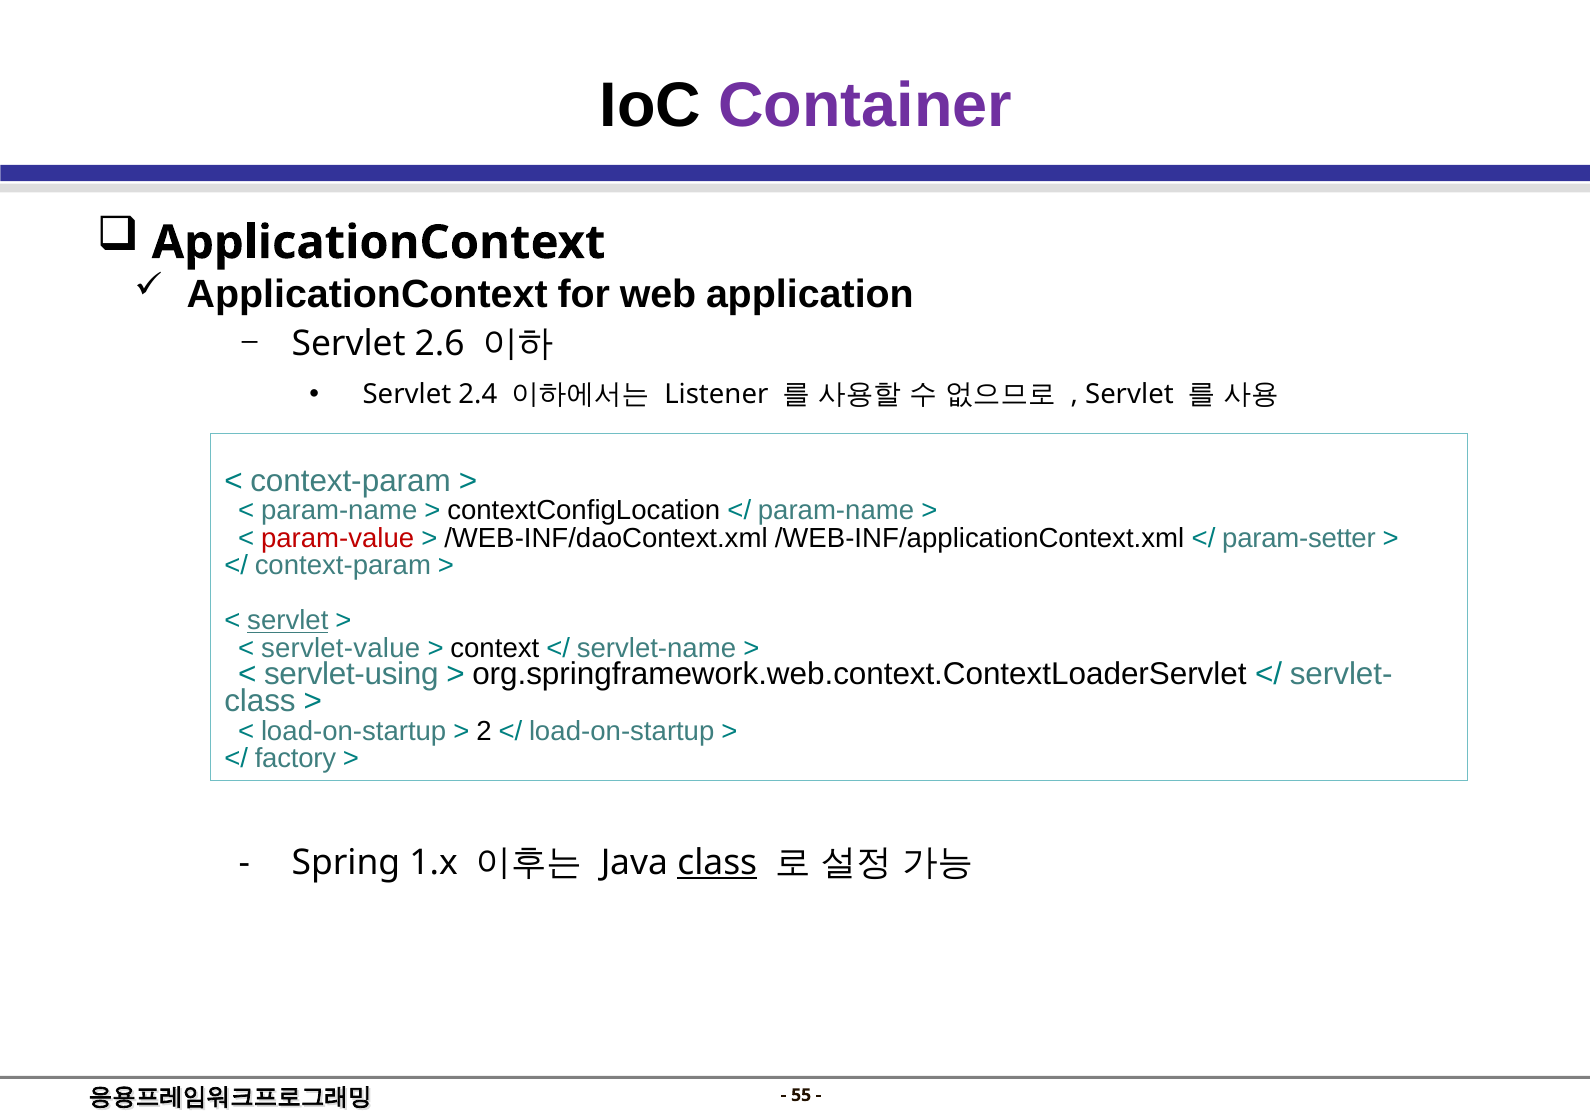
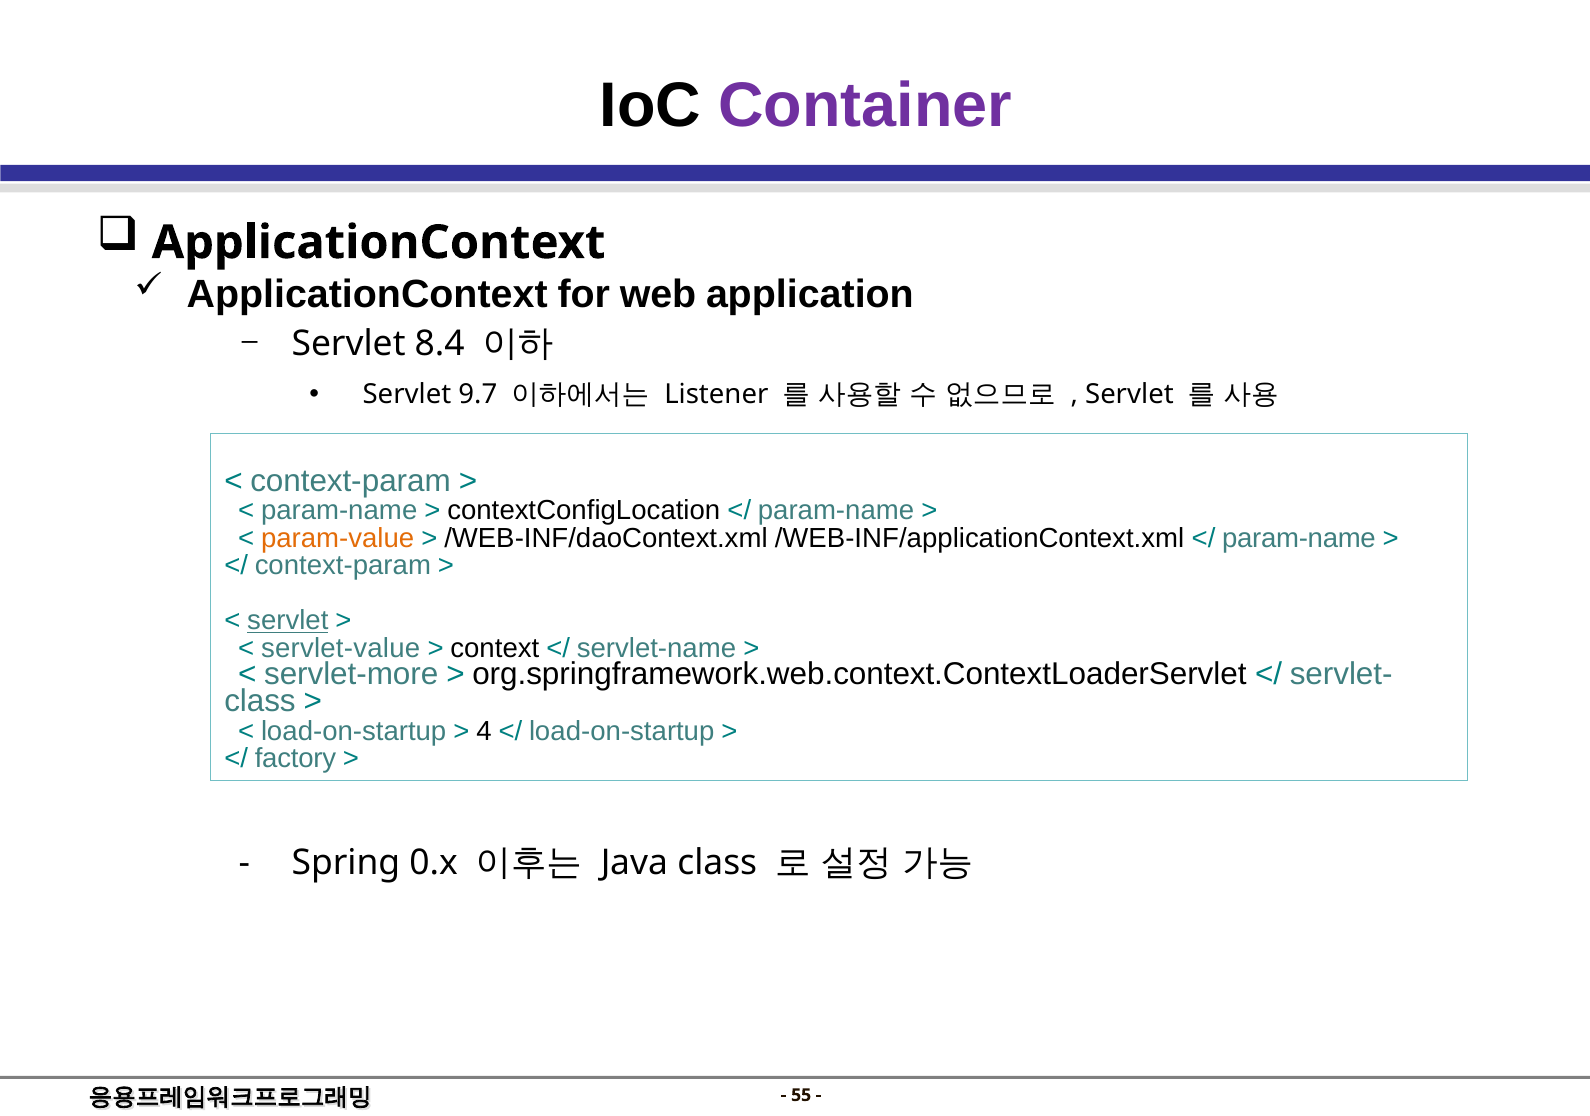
2.6: 2.6 -> 8.4
2.4: 2.4 -> 9.7
param-value colour: red -> orange
param-setter at (1299, 538): param-setter -> param-name
servlet-using: servlet-using -> servlet-more
2: 2 -> 4
1.x: 1.x -> 0.x
class at (717, 863) underline: present -> none
